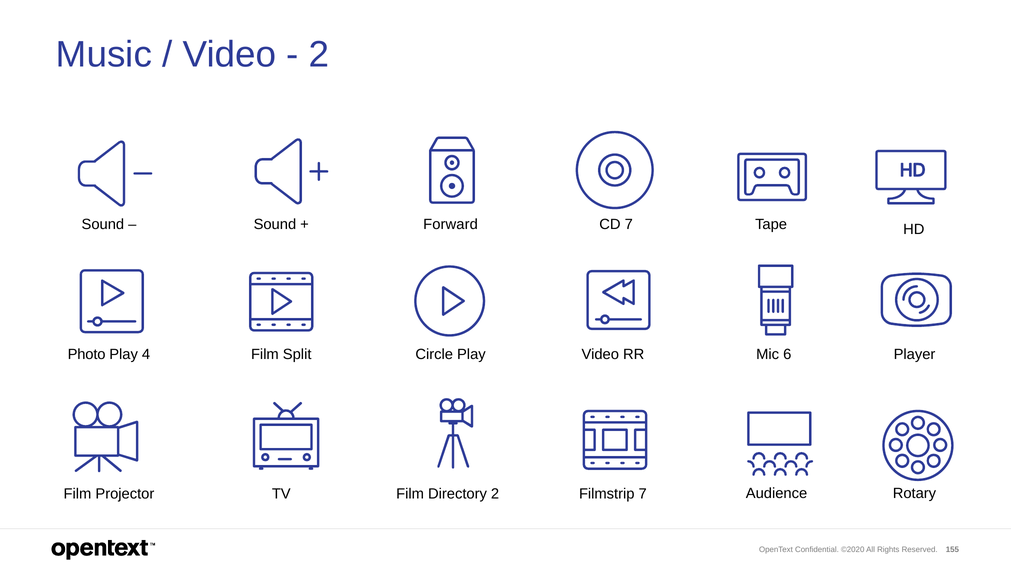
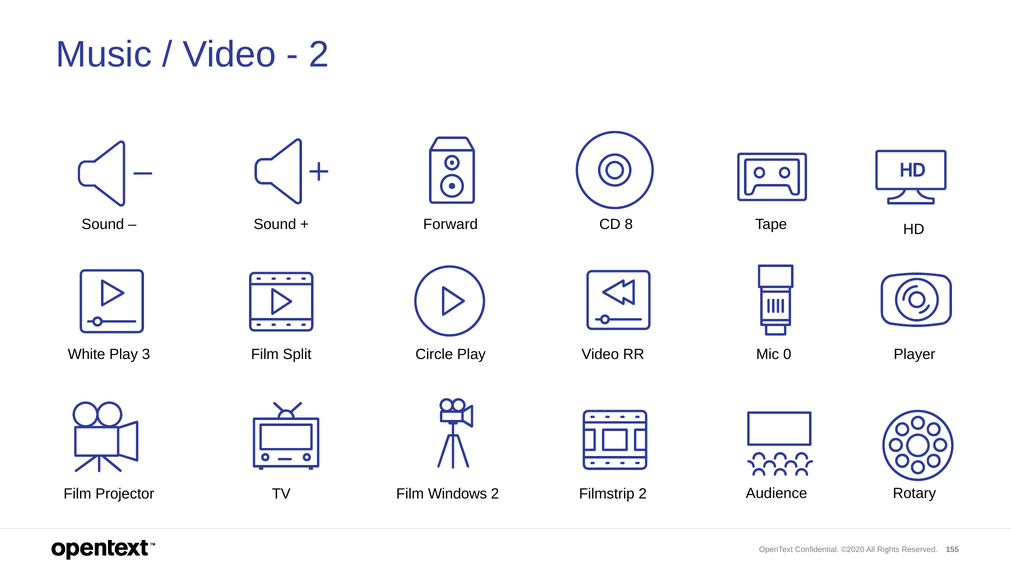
CD 7: 7 -> 8
Photo: Photo -> White
4: 4 -> 3
6: 6 -> 0
Directory: Directory -> Windows
Filmstrip 7: 7 -> 2
